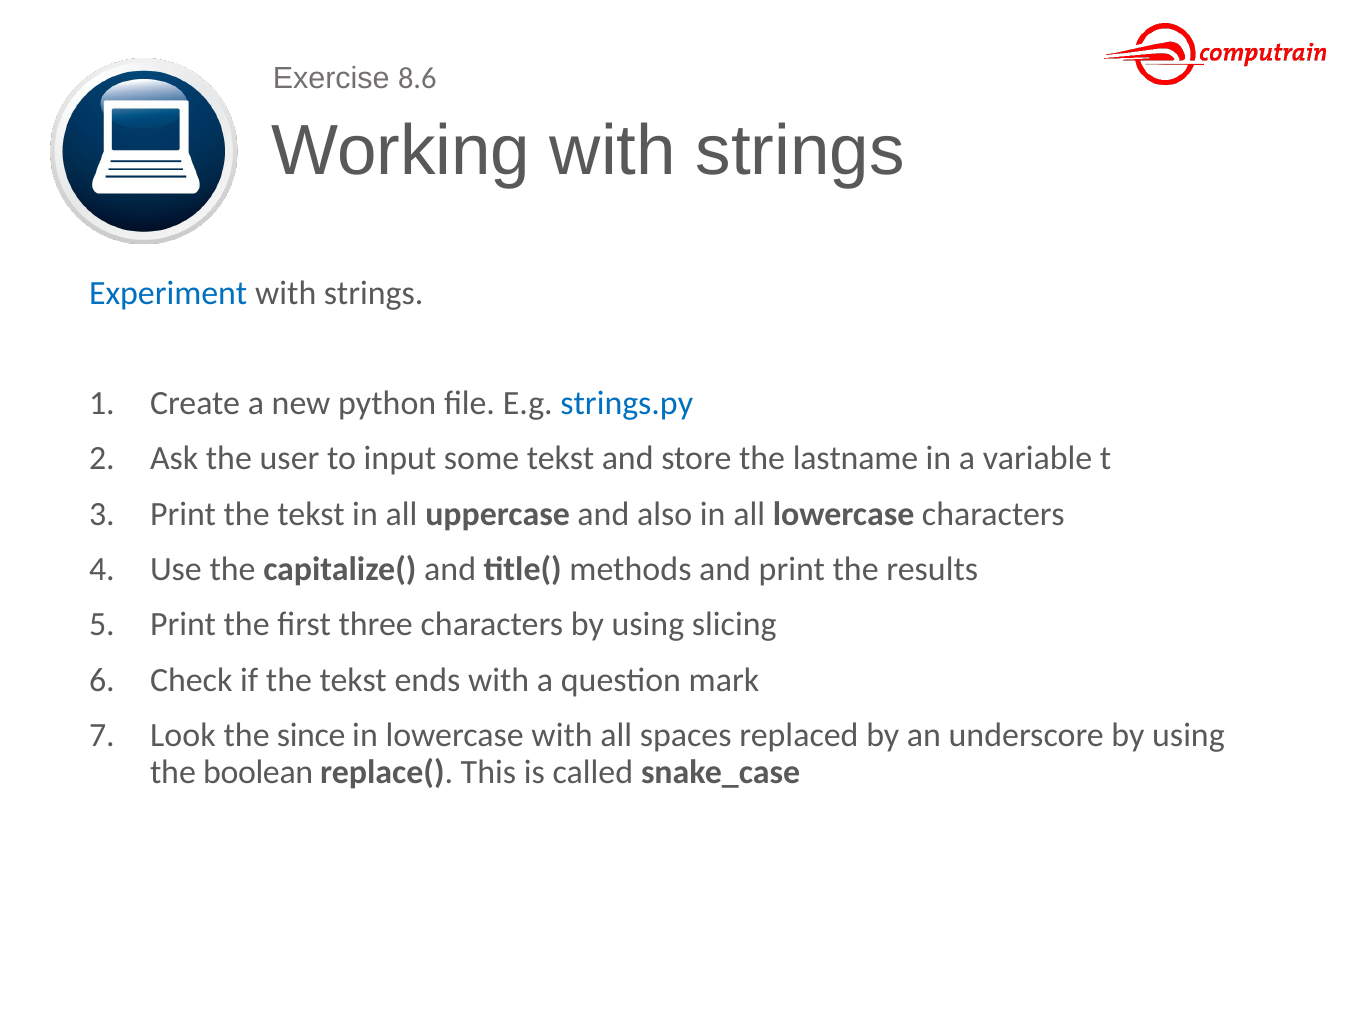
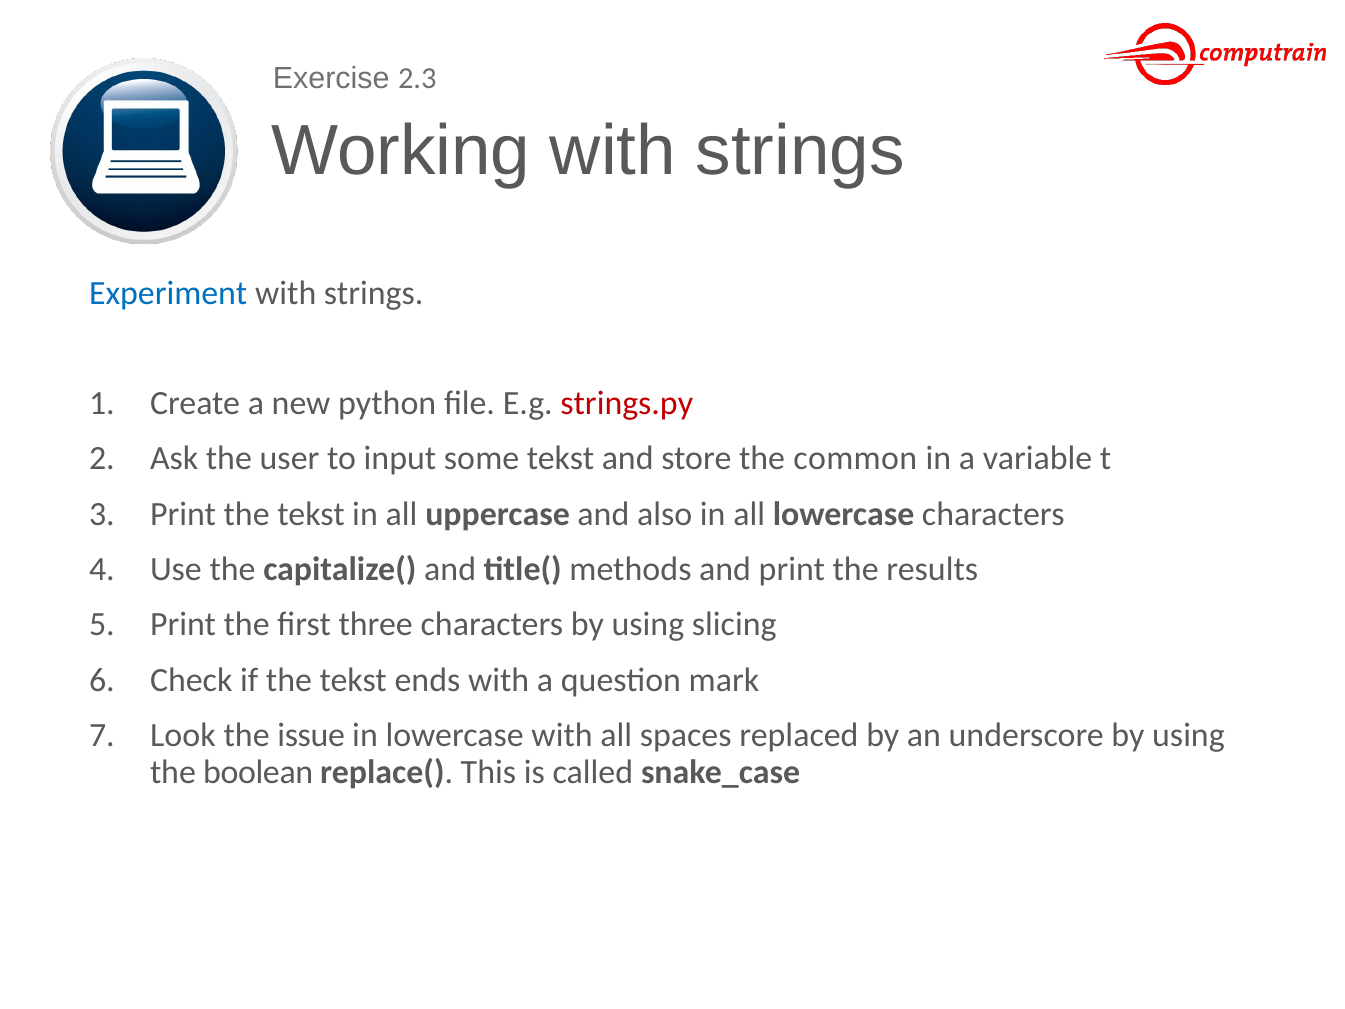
8.6: 8.6 -> 2.3
strings.py colour: blue -> red
lastname: lastname -> common
since: since -> issue
